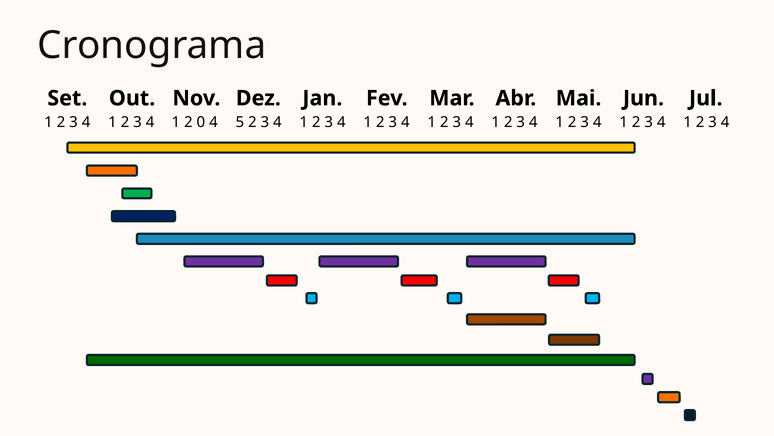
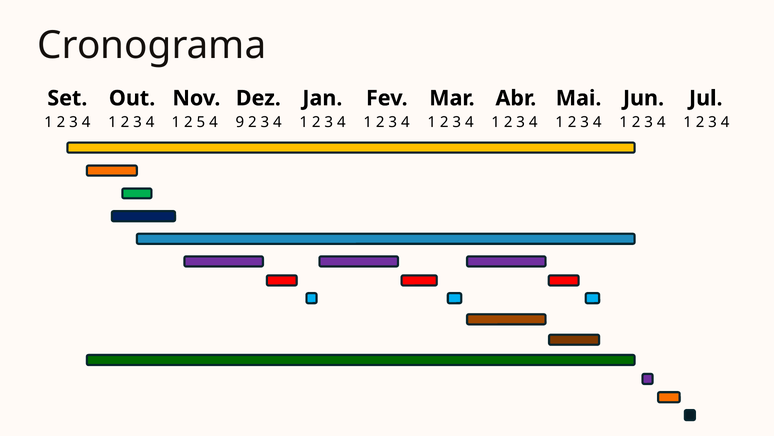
0: 0 -> 5
5: 5 -> 9
